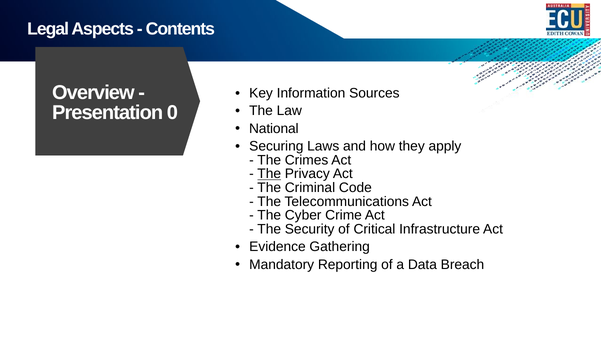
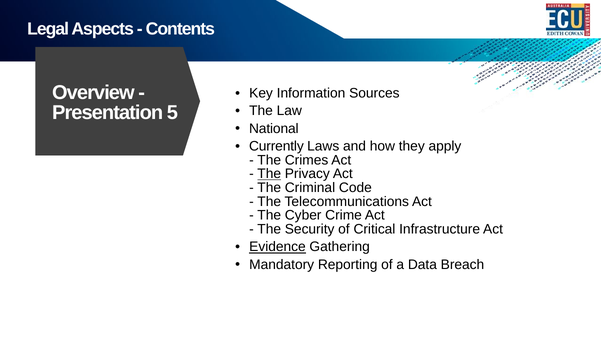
0: 0 -> 5
Securing: Securing -> Currently
Evidence underline: none -> present
